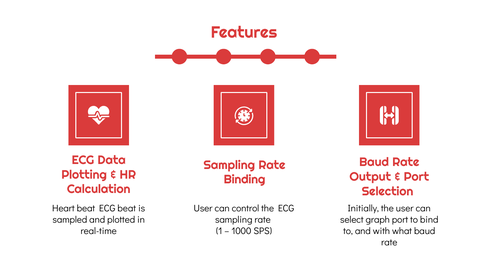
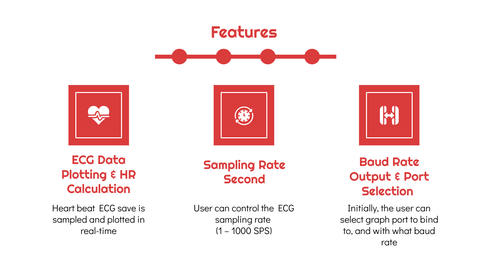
Binding: Binding -> Second
ECG beat: beat -> save
